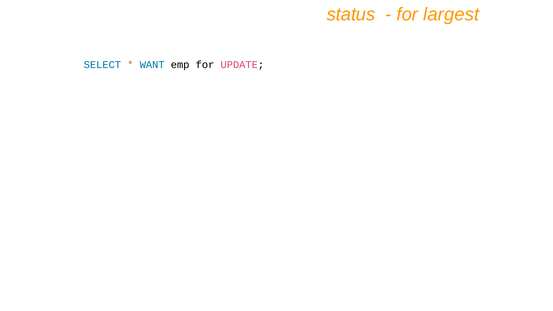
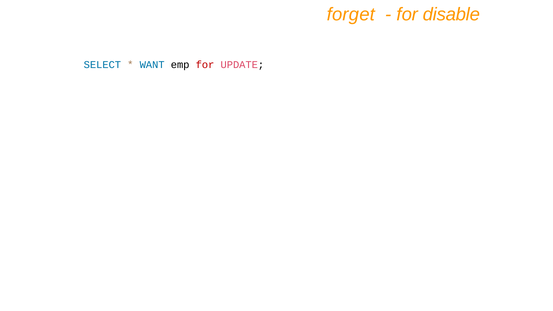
status: status -> forget
largest: largest -> disable
for at (205, 65) colour: black -> red
